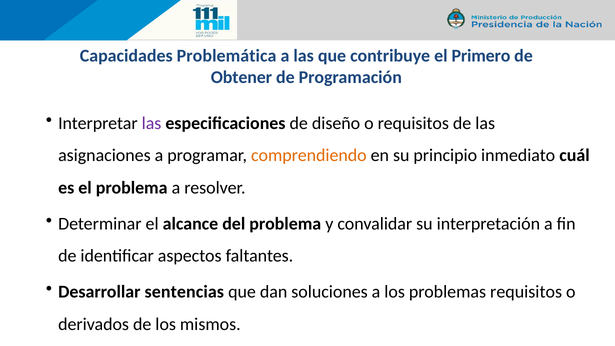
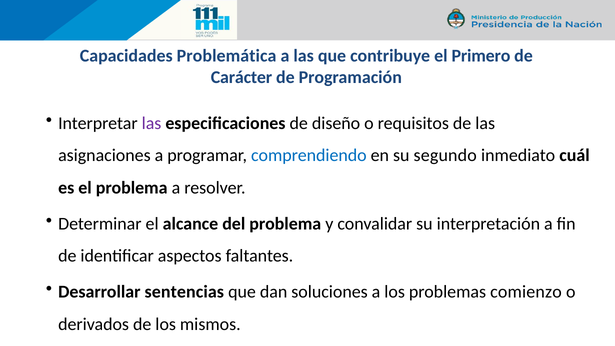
Obtener: Obtener -> Carácter
comprendiendo colour: orange -> blue
principio: principio -> segundo
problemas requisitos: requisitos -> comienzo
